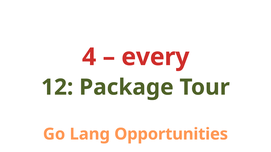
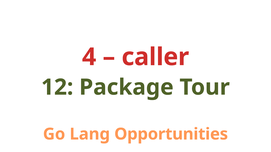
every: every -> caller
